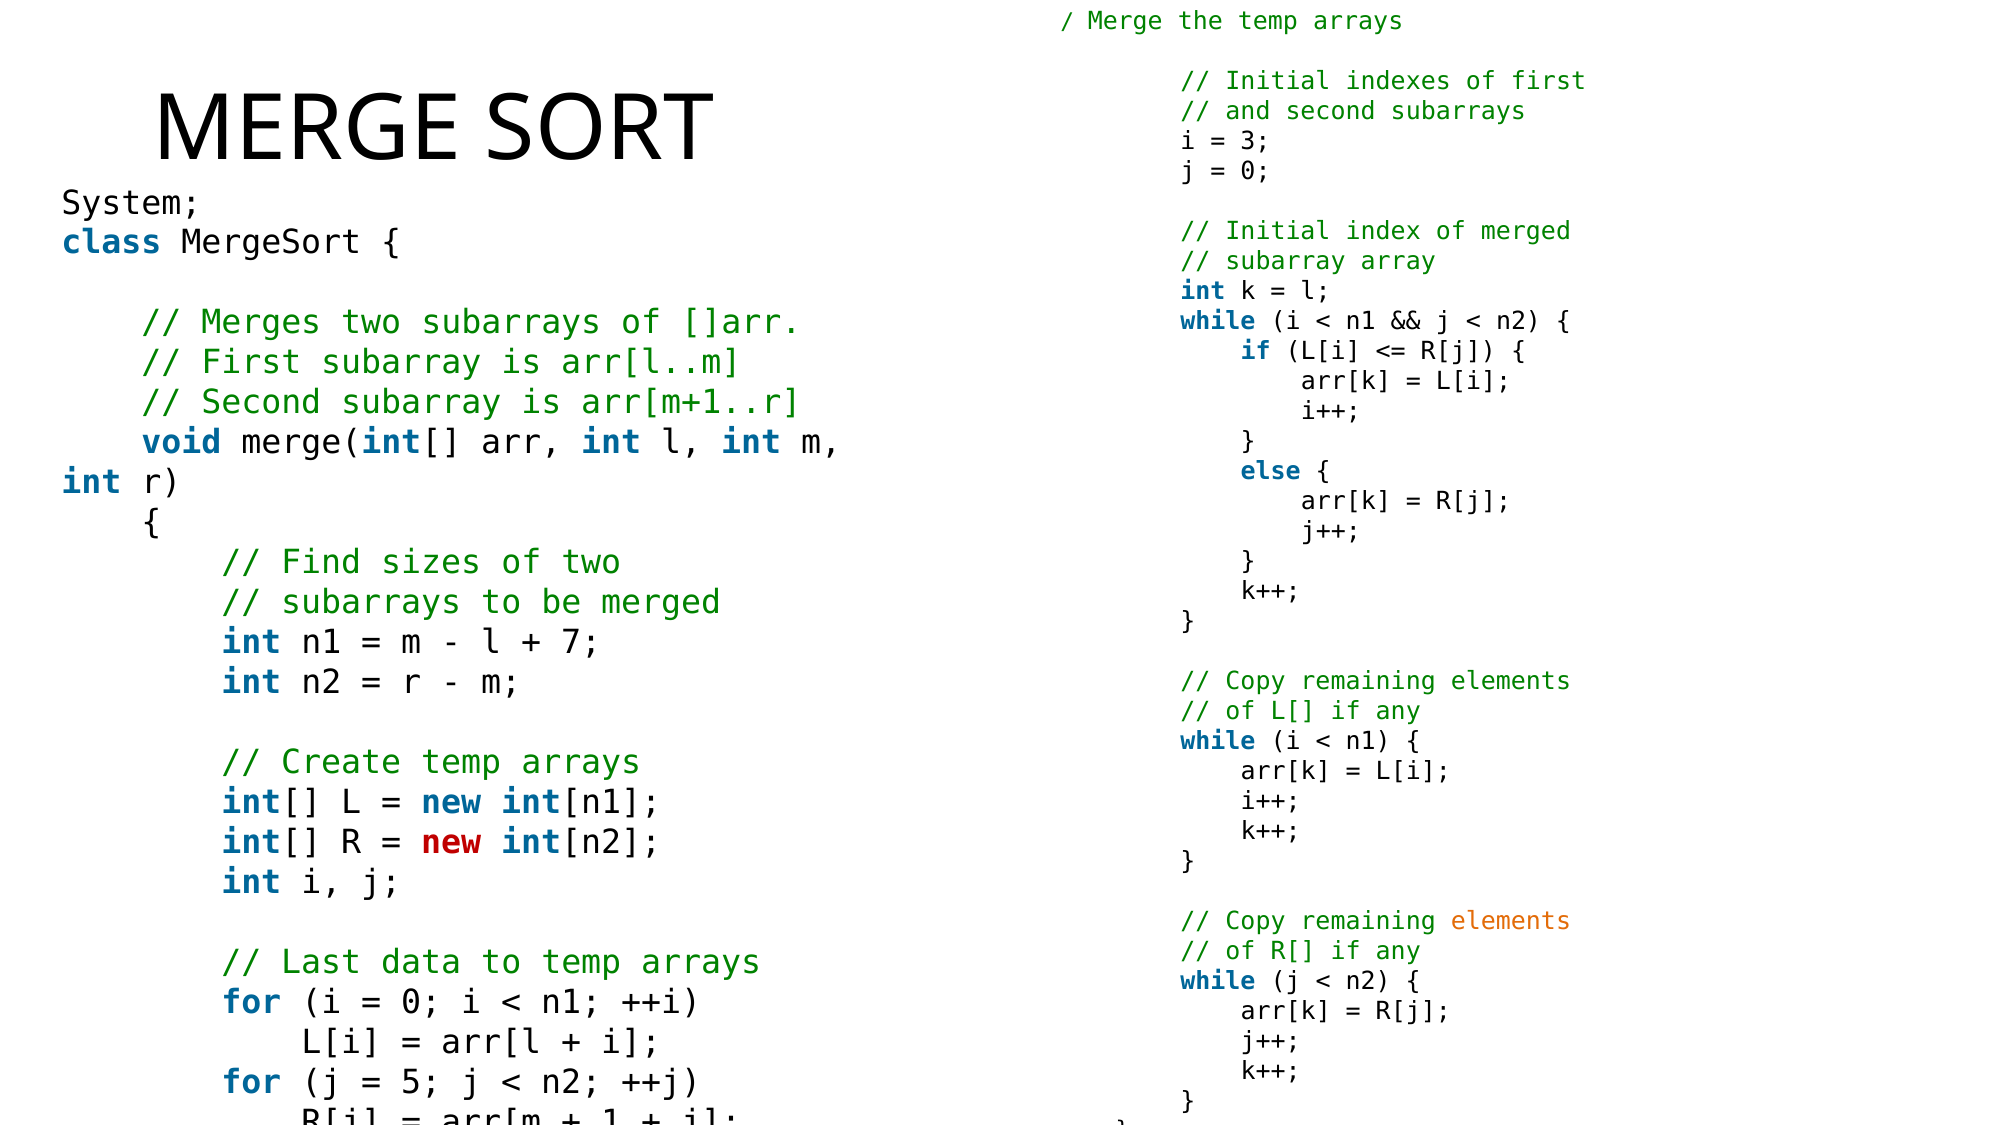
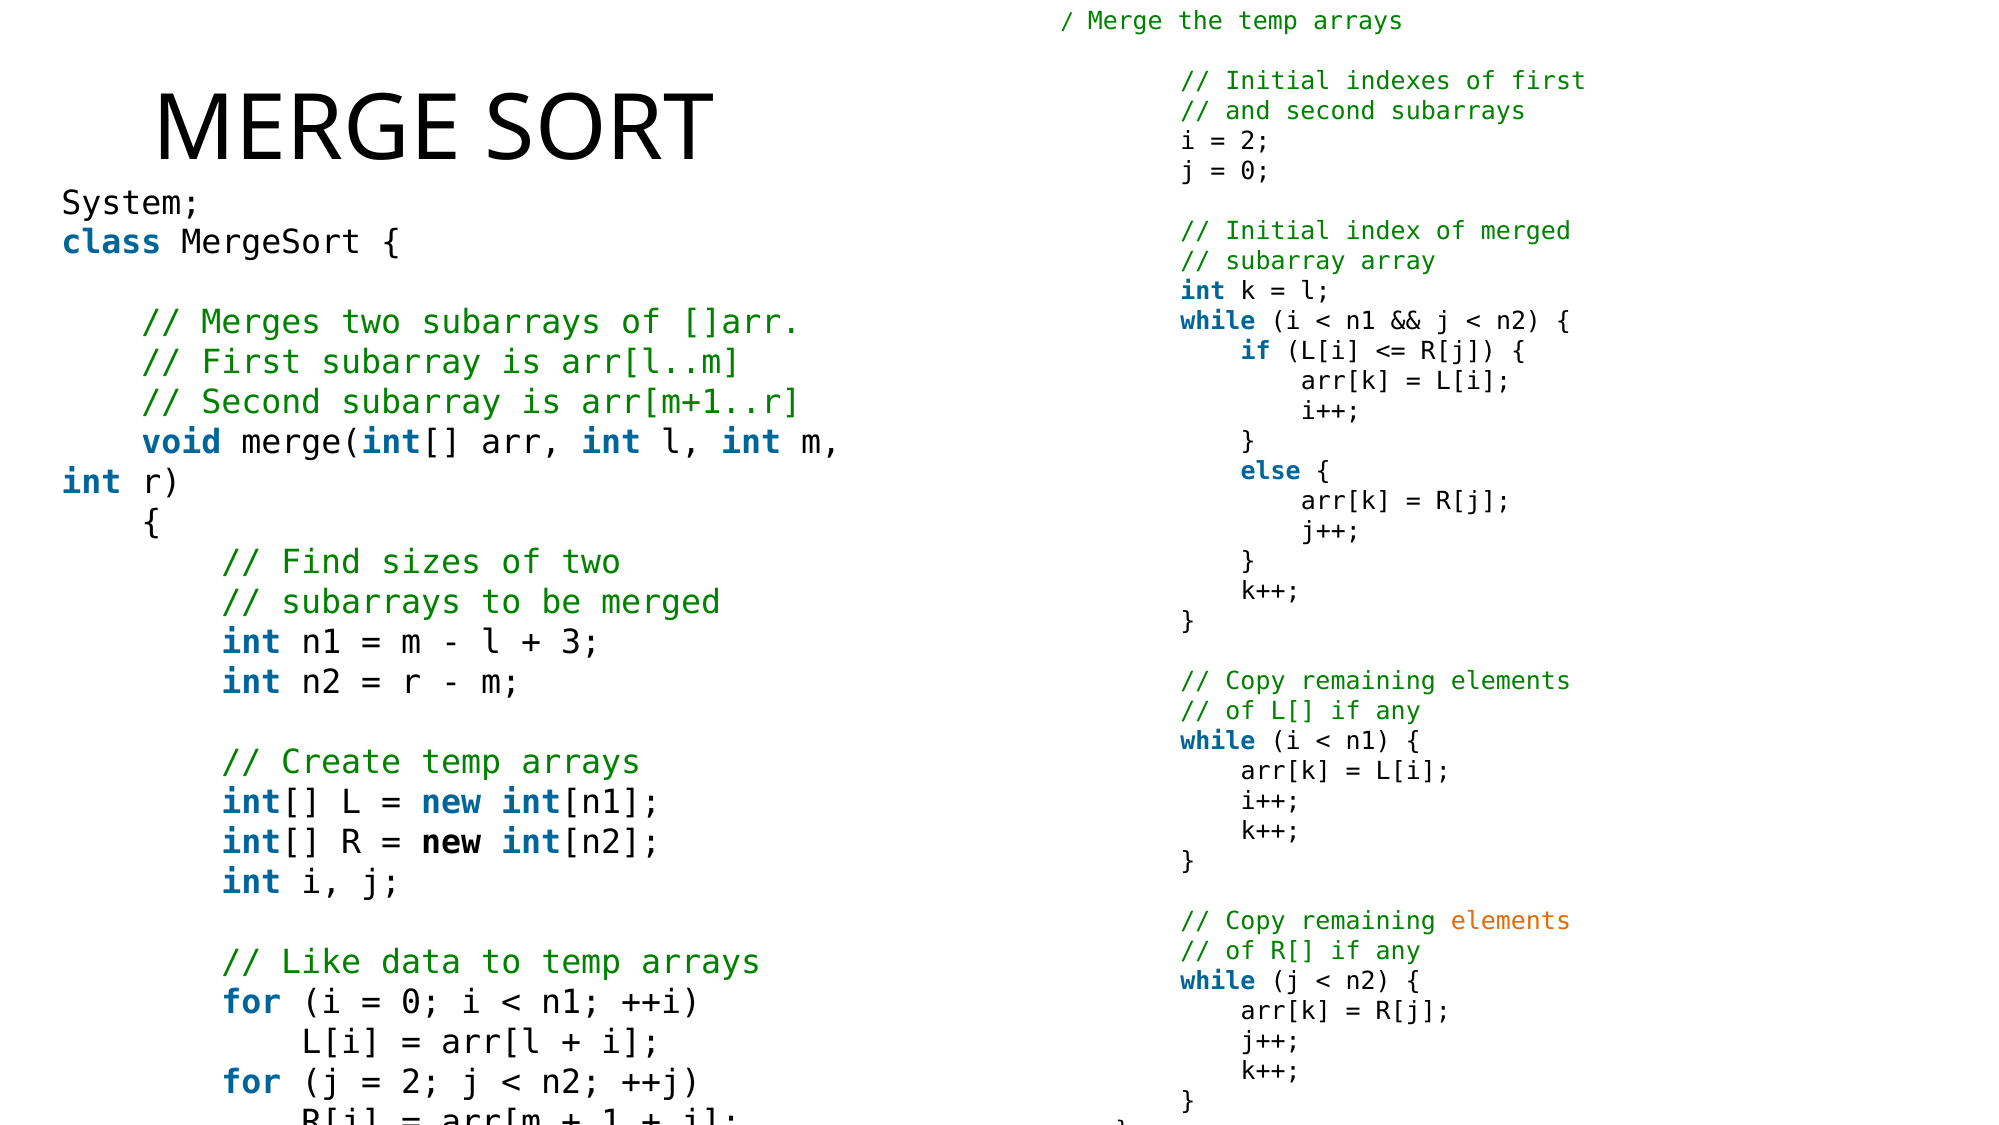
3 at (1255, 141): 3 -> 2
7: 7 -> 3
new at (451, 842) colour: red -> black
Last: Last -> Like
5 at (421, 1082): 5 -> 2
